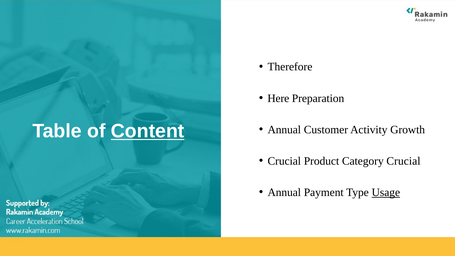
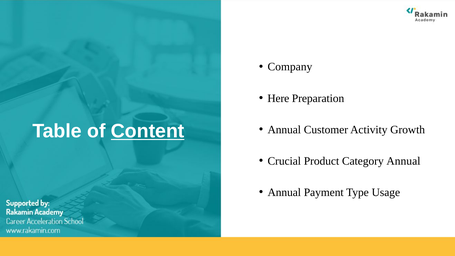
Therefore: Therefore -> Company
Category Crucial: Crucial -> Annual
Usage underline: present -> none
